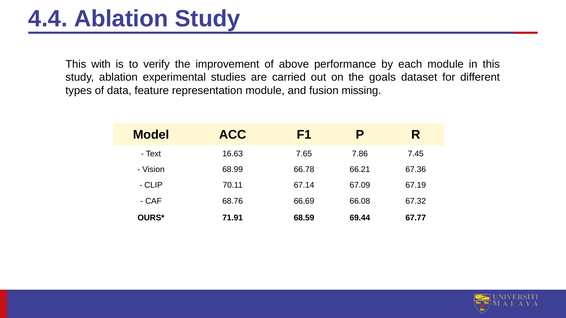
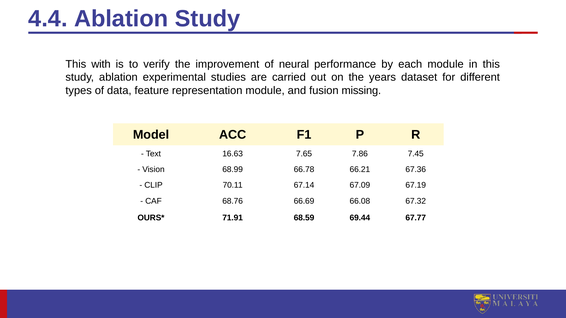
above: above -> neural
goals: goals -> years
